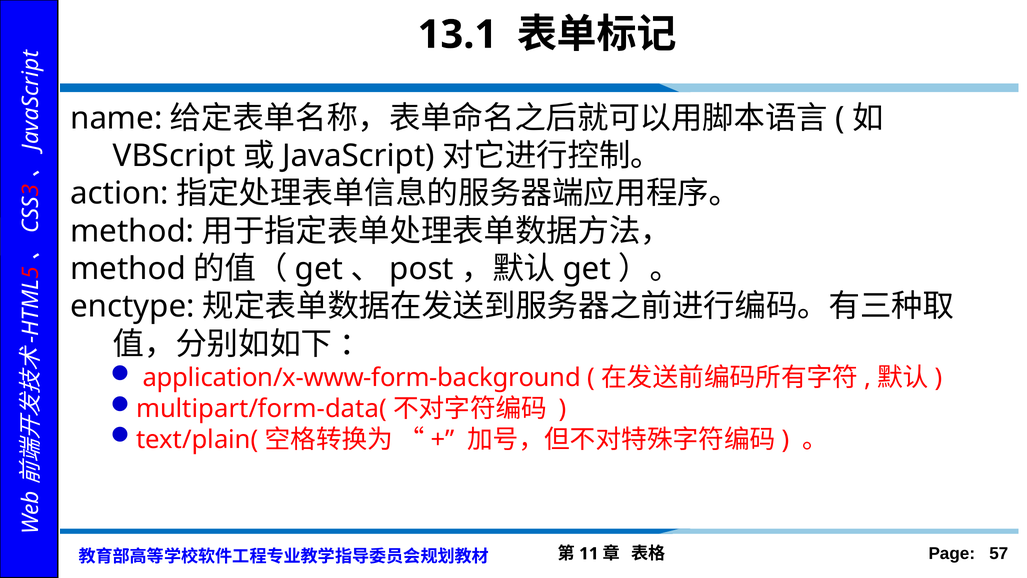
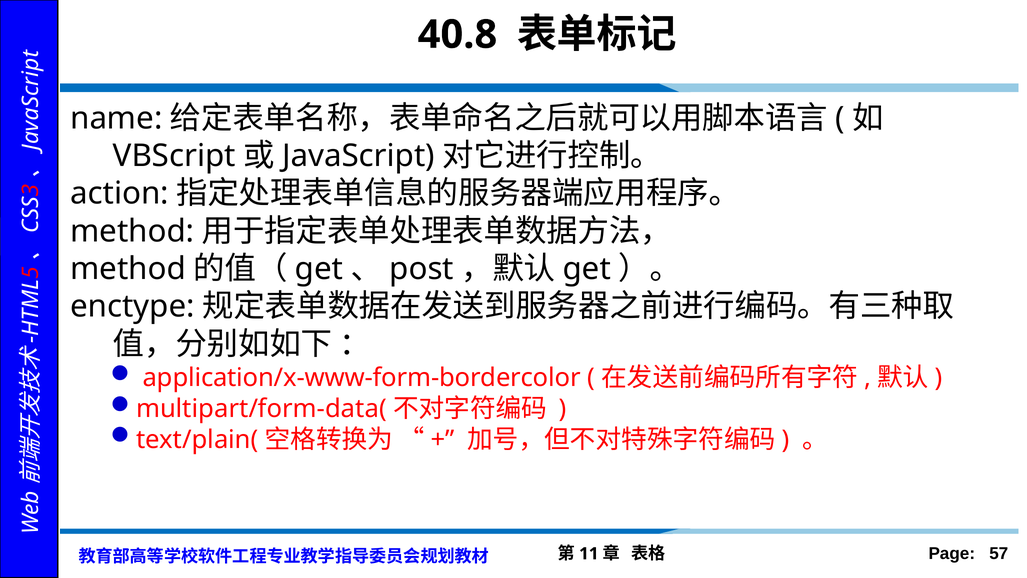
13.1: 13.1 -> 40.8
application/x-www-form-background: application/x-www-form-background -> application/x-www-form-bordercolor
